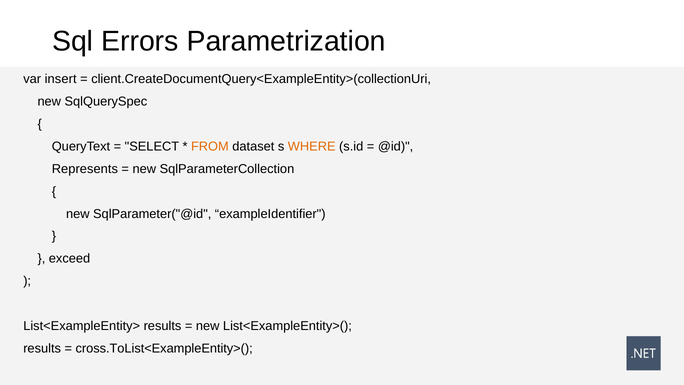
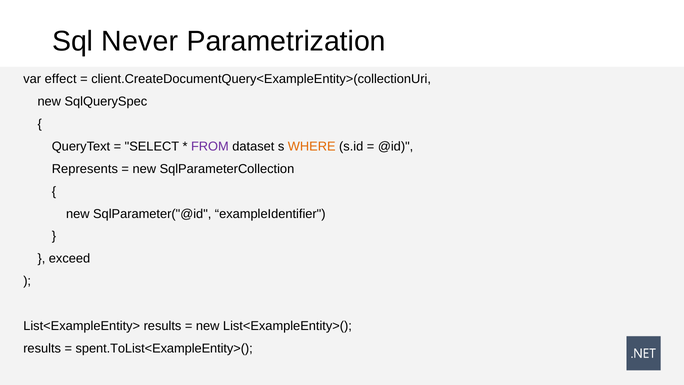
Errors: Errors -> Never
insert: insert -> effect
FROM colour: orange -> purple
cross.ToList<ExampleEntity>(: cross.ToList<ExampleEntity>( -> spent.ToList<ExampleEntity>(
